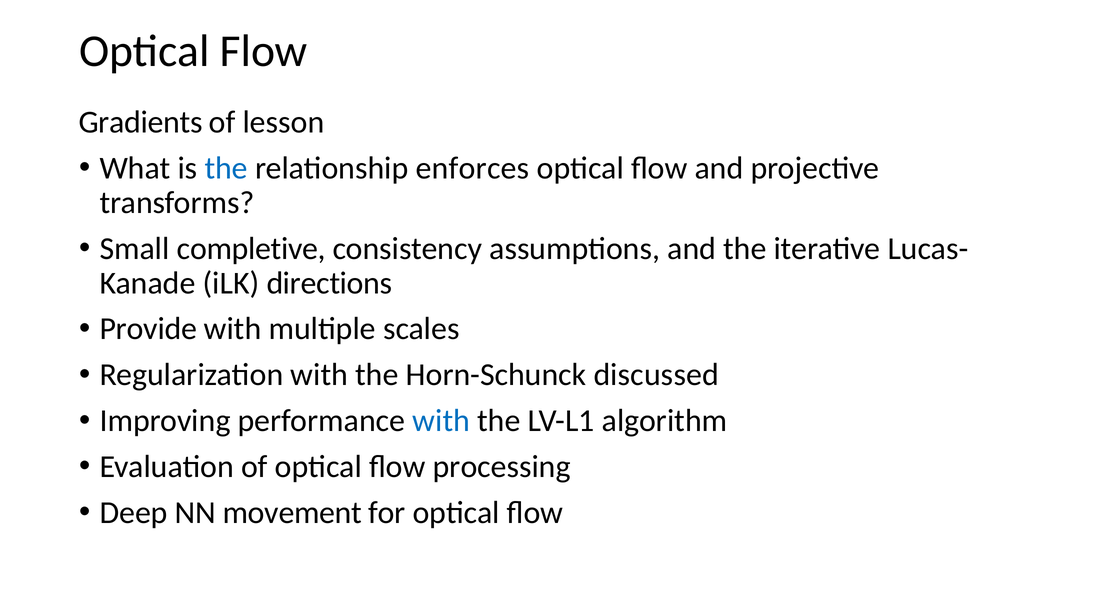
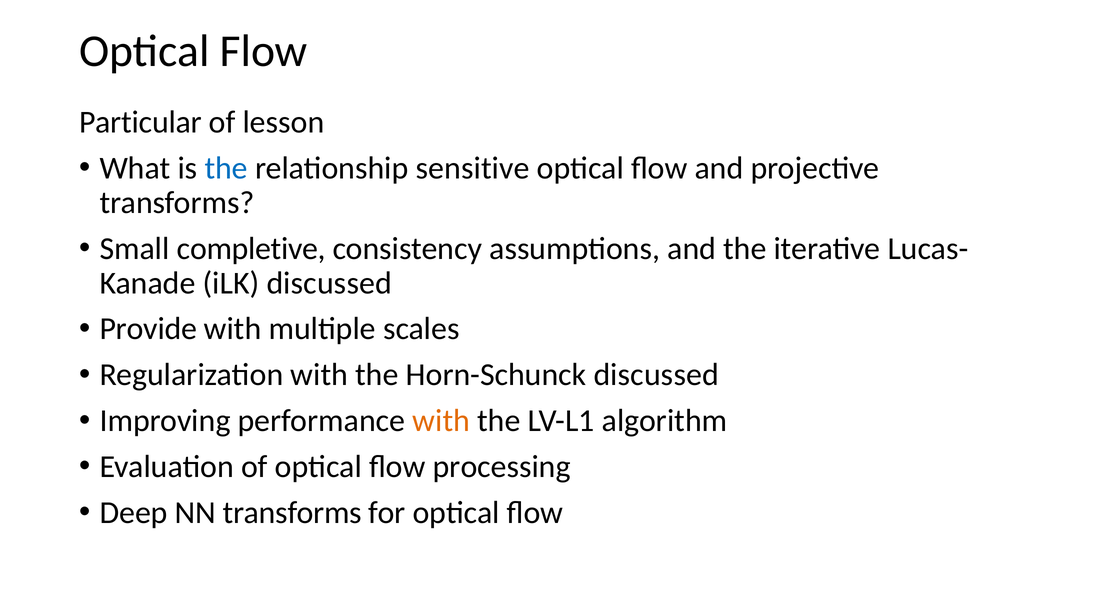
Gradients: Gradients -> Particular
enforces: enforces -> sensitive
iLK directions: directions -> discussed
with at (441, 421) colour: blue -> orange
NN movement: movement -> transforms
